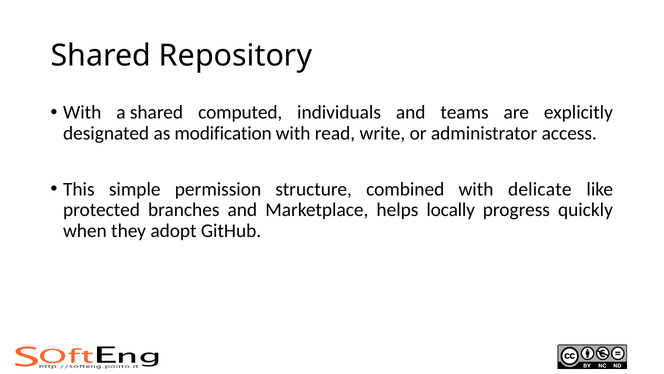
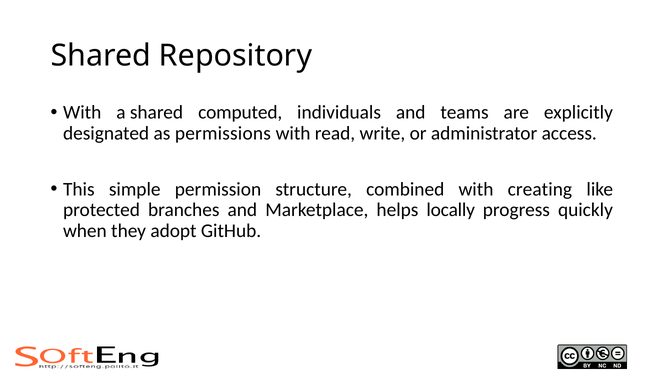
modification: modification -> permissions
delicate: delicate -> creating
